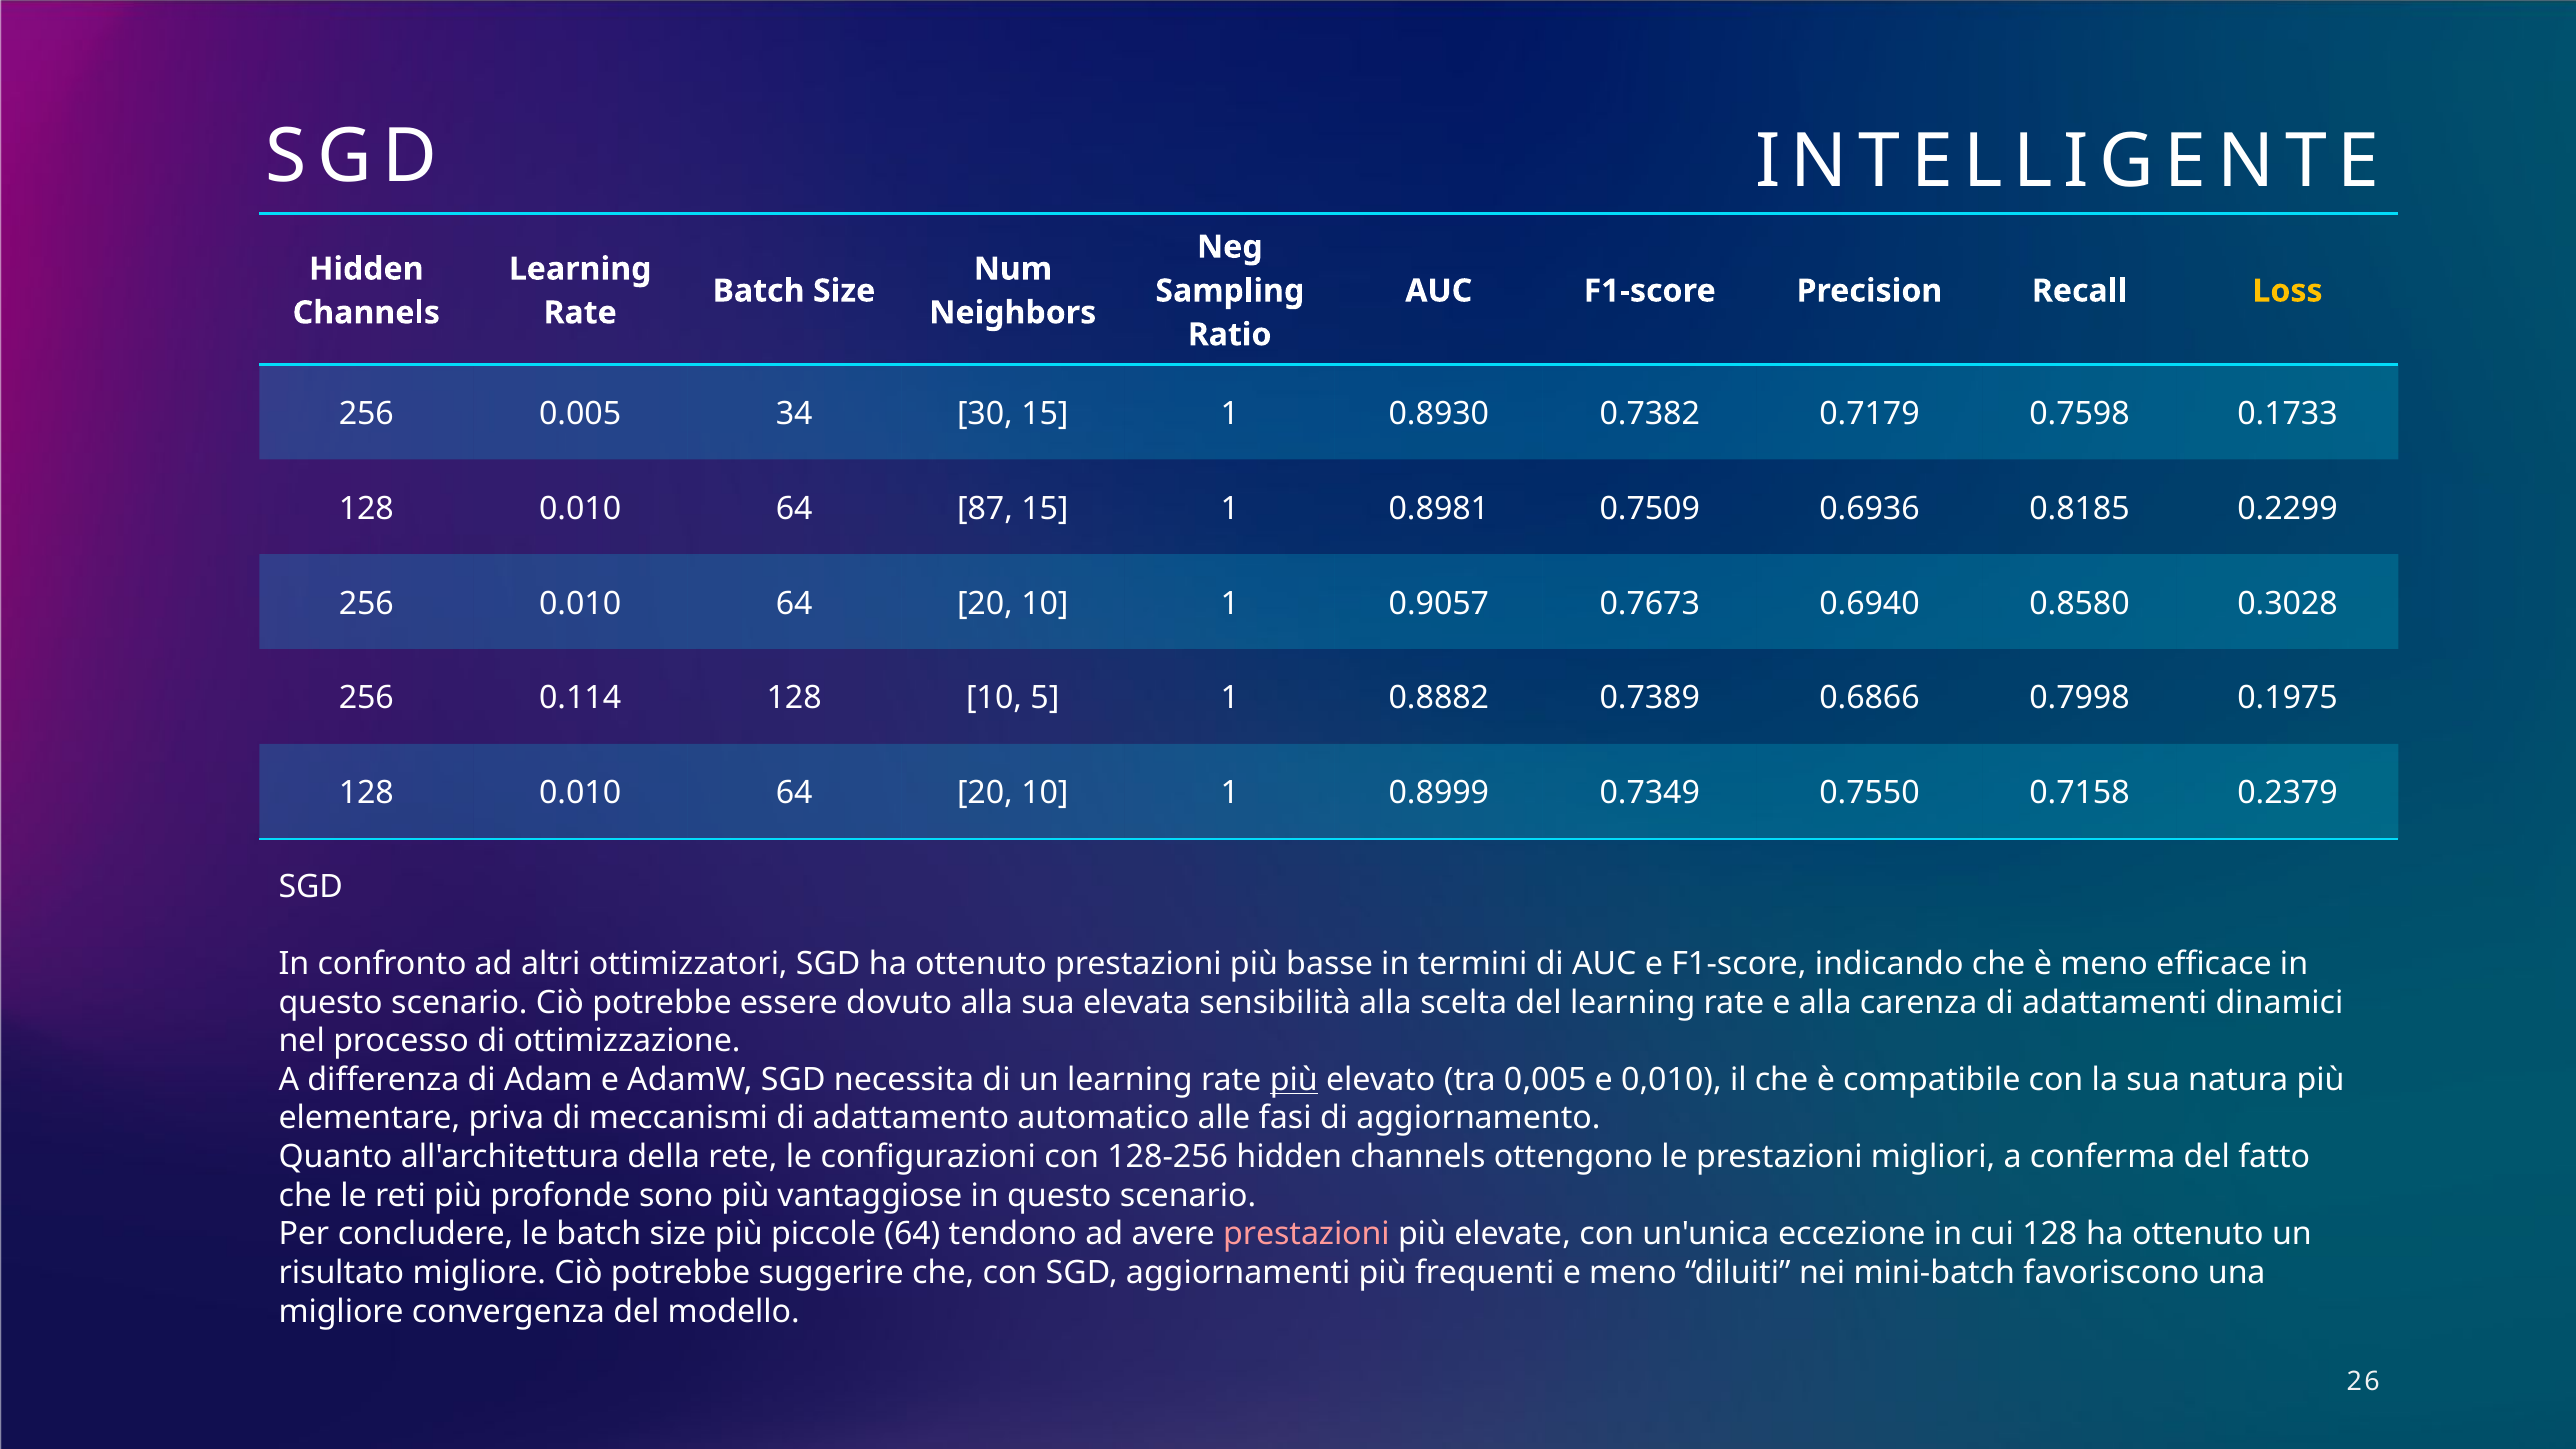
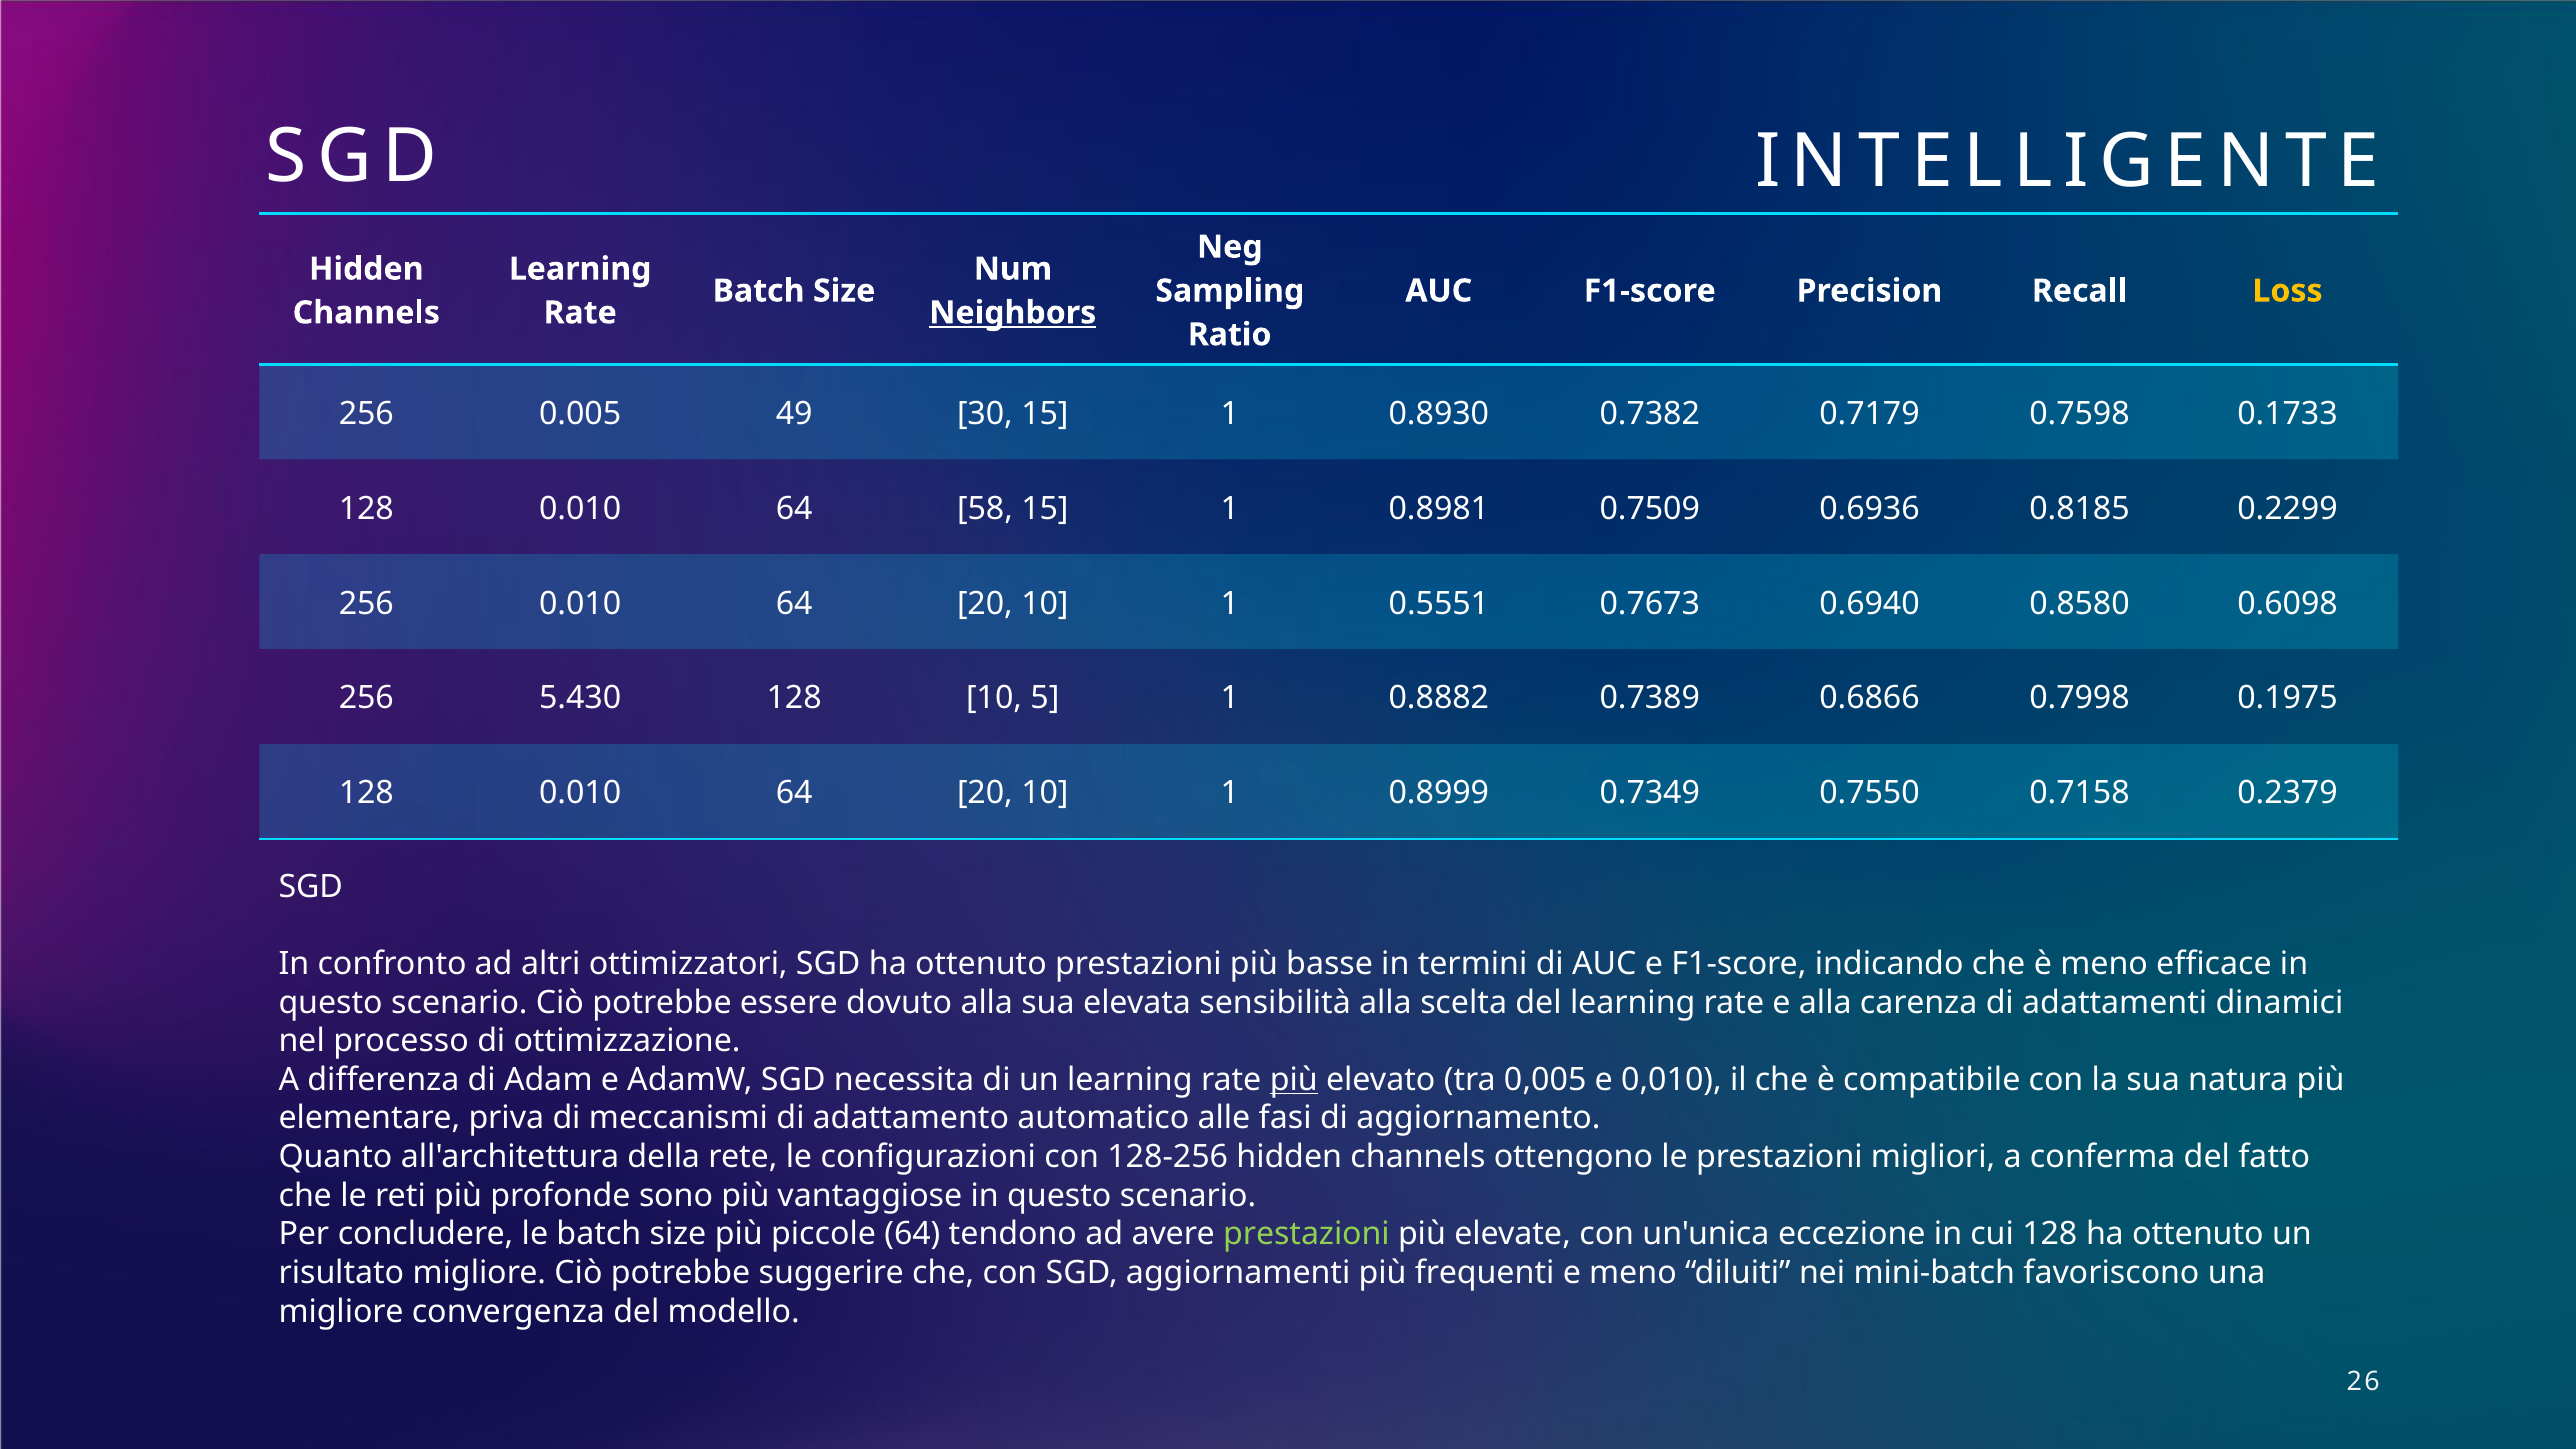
Neighbors underline: none -> present
34: 34 -> 49
87: 87 -> 58
0.9057: 0.9057 -> 0.5551
0.3028: 0.3028 -> 0.6098
0.114: 0.114 -> 5.430
prestazioni at (1306, 1234) colour: pink -> light green
